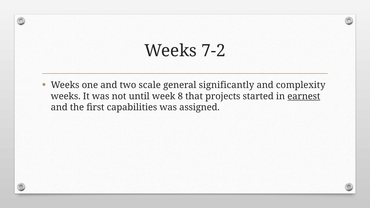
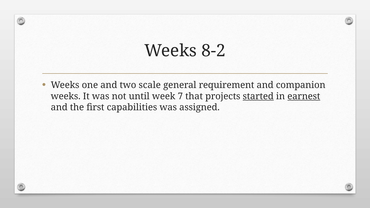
7-2: 7-2 -> 8-2
significantly: significantly -> requirement
complexity: complexity -> companion
8: 8 -> 7
started underline: none -> present
